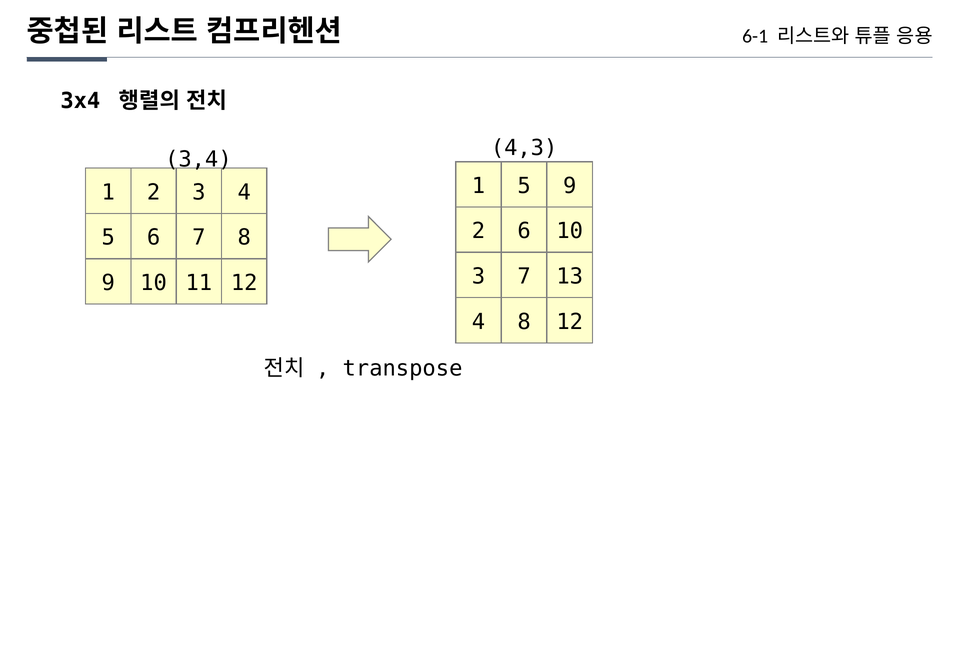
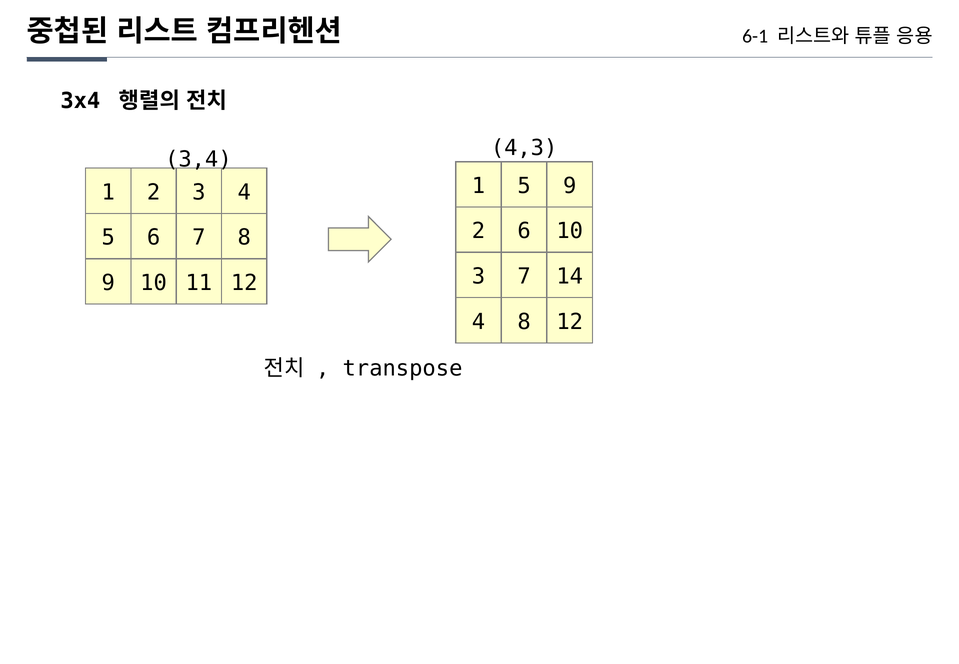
13: 13 -> 14
